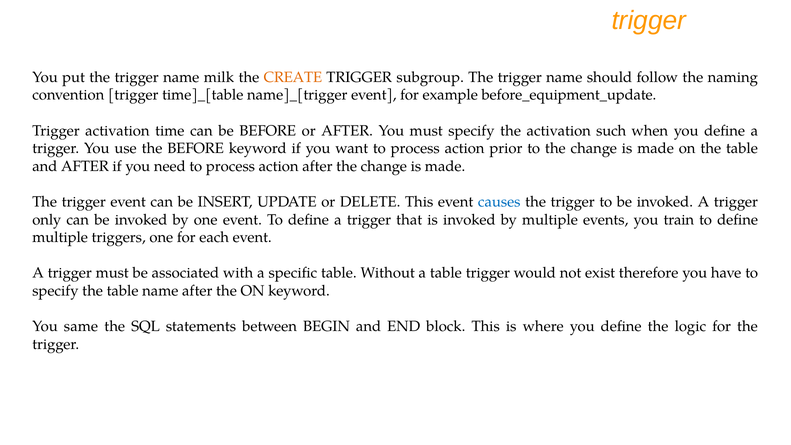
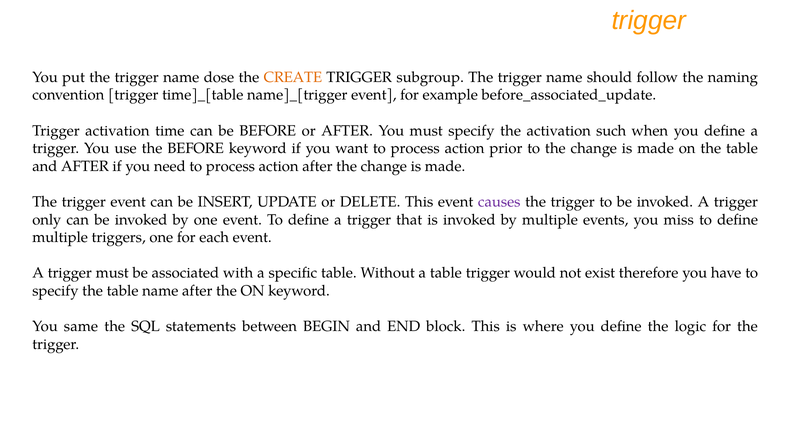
milk: milk -> dose
before_equipment_update: before_equipment_update -> before_associated_update
causes colour: blue -> purple
train: train -> miss
